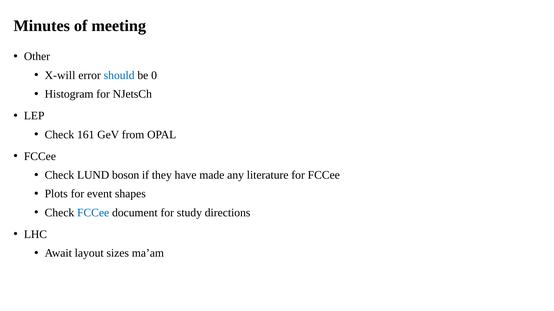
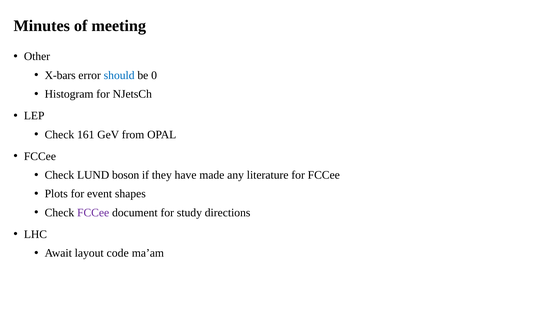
X-will: X-will -> X-bars
FCCee at (93, 213) colour: blue -> purple
sizes: sizes -> code
